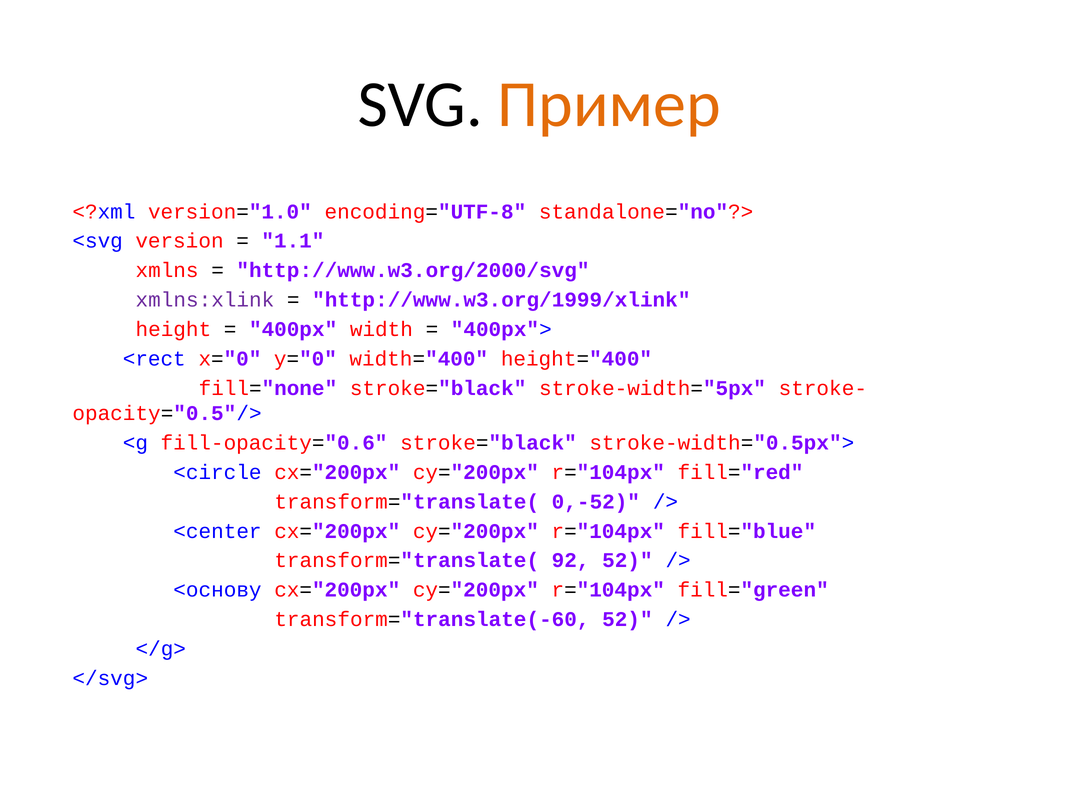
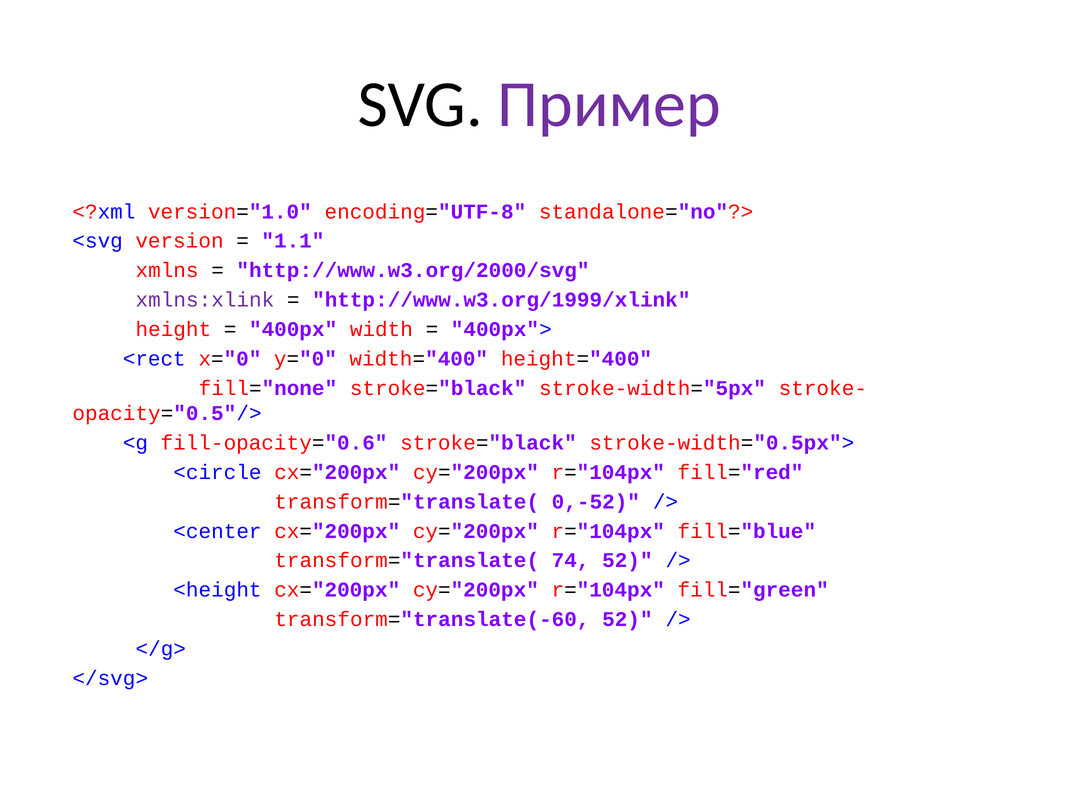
Пример colour: orange -> purple
92: 92 -> 74
<основу: <основу -> <height
